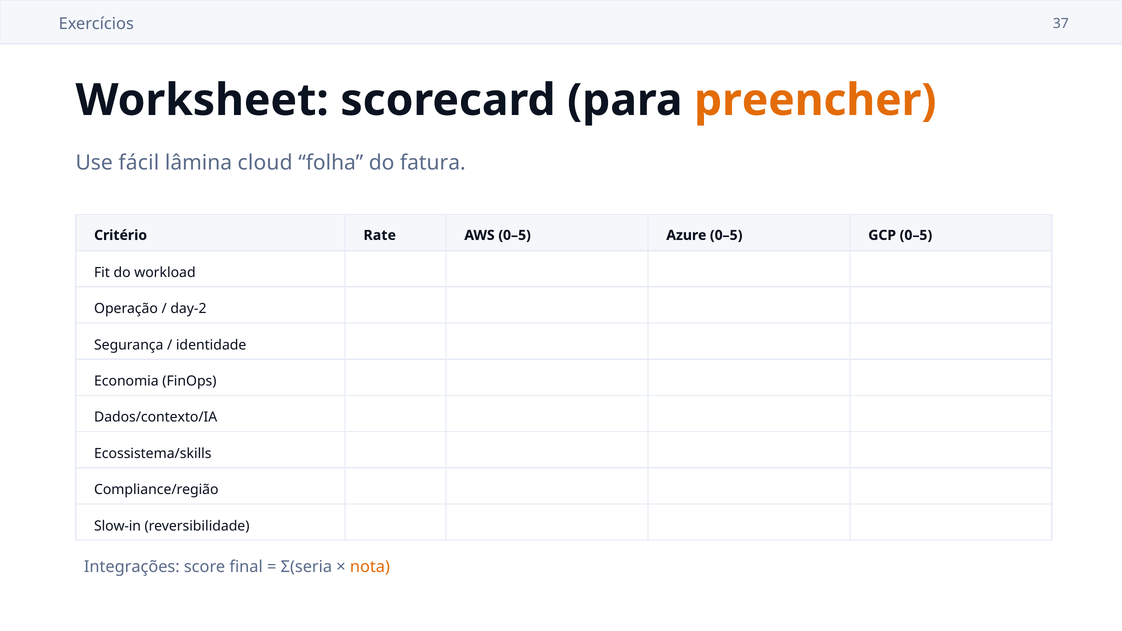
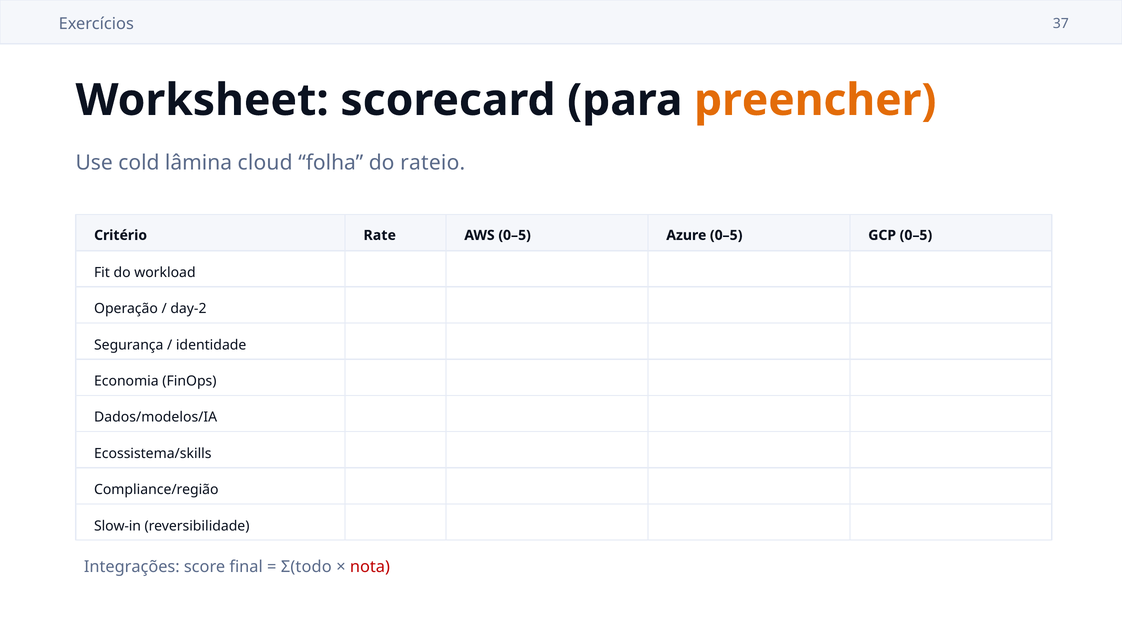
fácil: fácil -> cold
fatura: fatura -> rateio
Dados/contexto/IA: Dados/contexto/IA -> Dados/modelos/IA
Σ(seria: Σ(seria -> Σ(todo
nota colour: orange -> red
